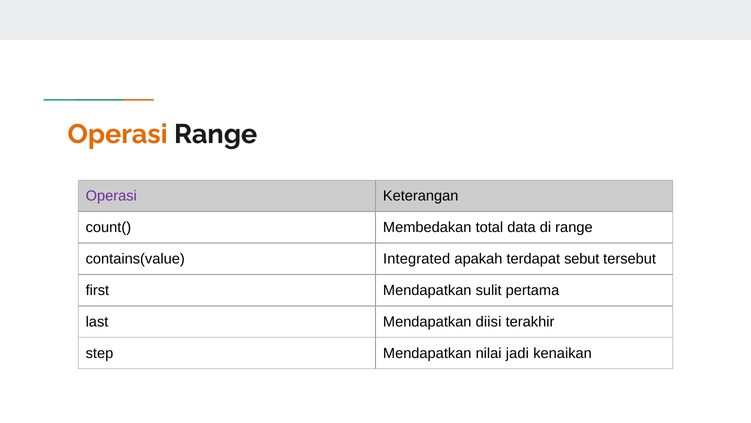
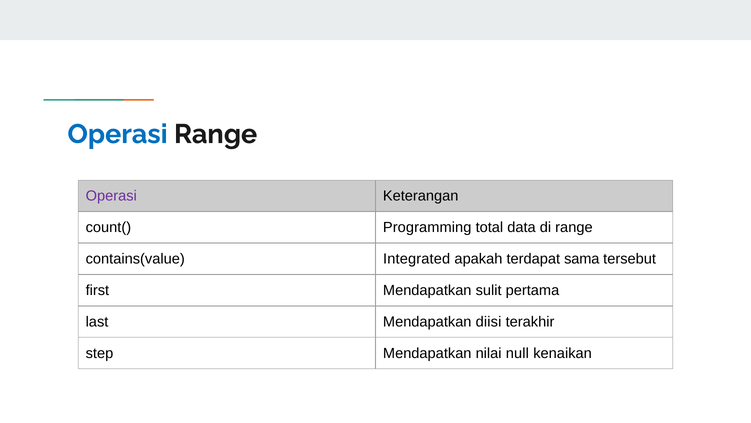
Operasi at (117, 134) colour: orange -> blue
Membedakan: Membedakan -> Programming
sebut: sebut -> sama
jadi: jadi -> null
